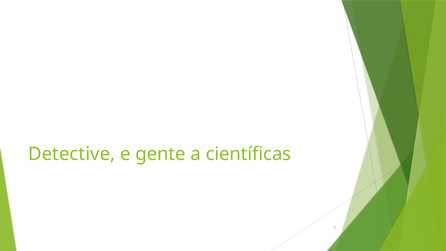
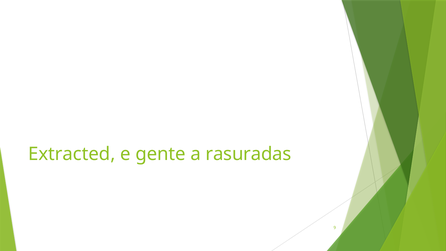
Detective: Detective -> Extracted
científicas: científicas -> rasuradas
